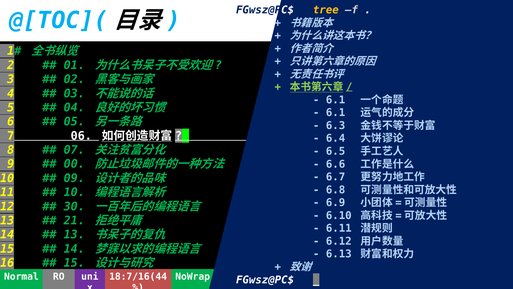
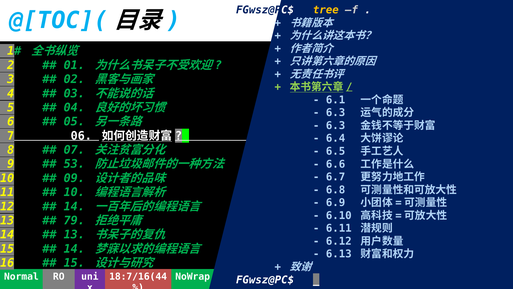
6.1 at (336, 113): 6.1 -> 6.3
00: 00 -> 53
30 at (74, 206): 30 -> 14
21: 21 -> 79
